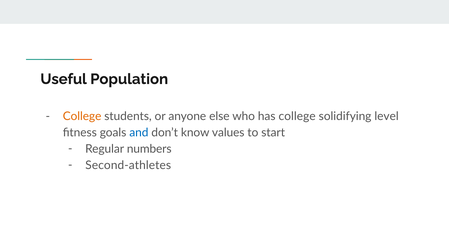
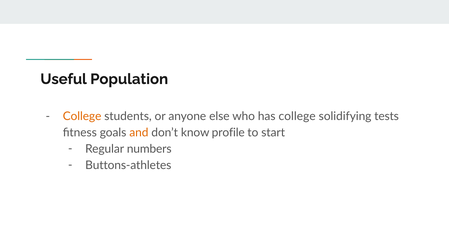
level: level -> tests
and colour: blue -> orange
values: values -> profile
Second-athletes: Second-athletes -> Buttons-athletes
